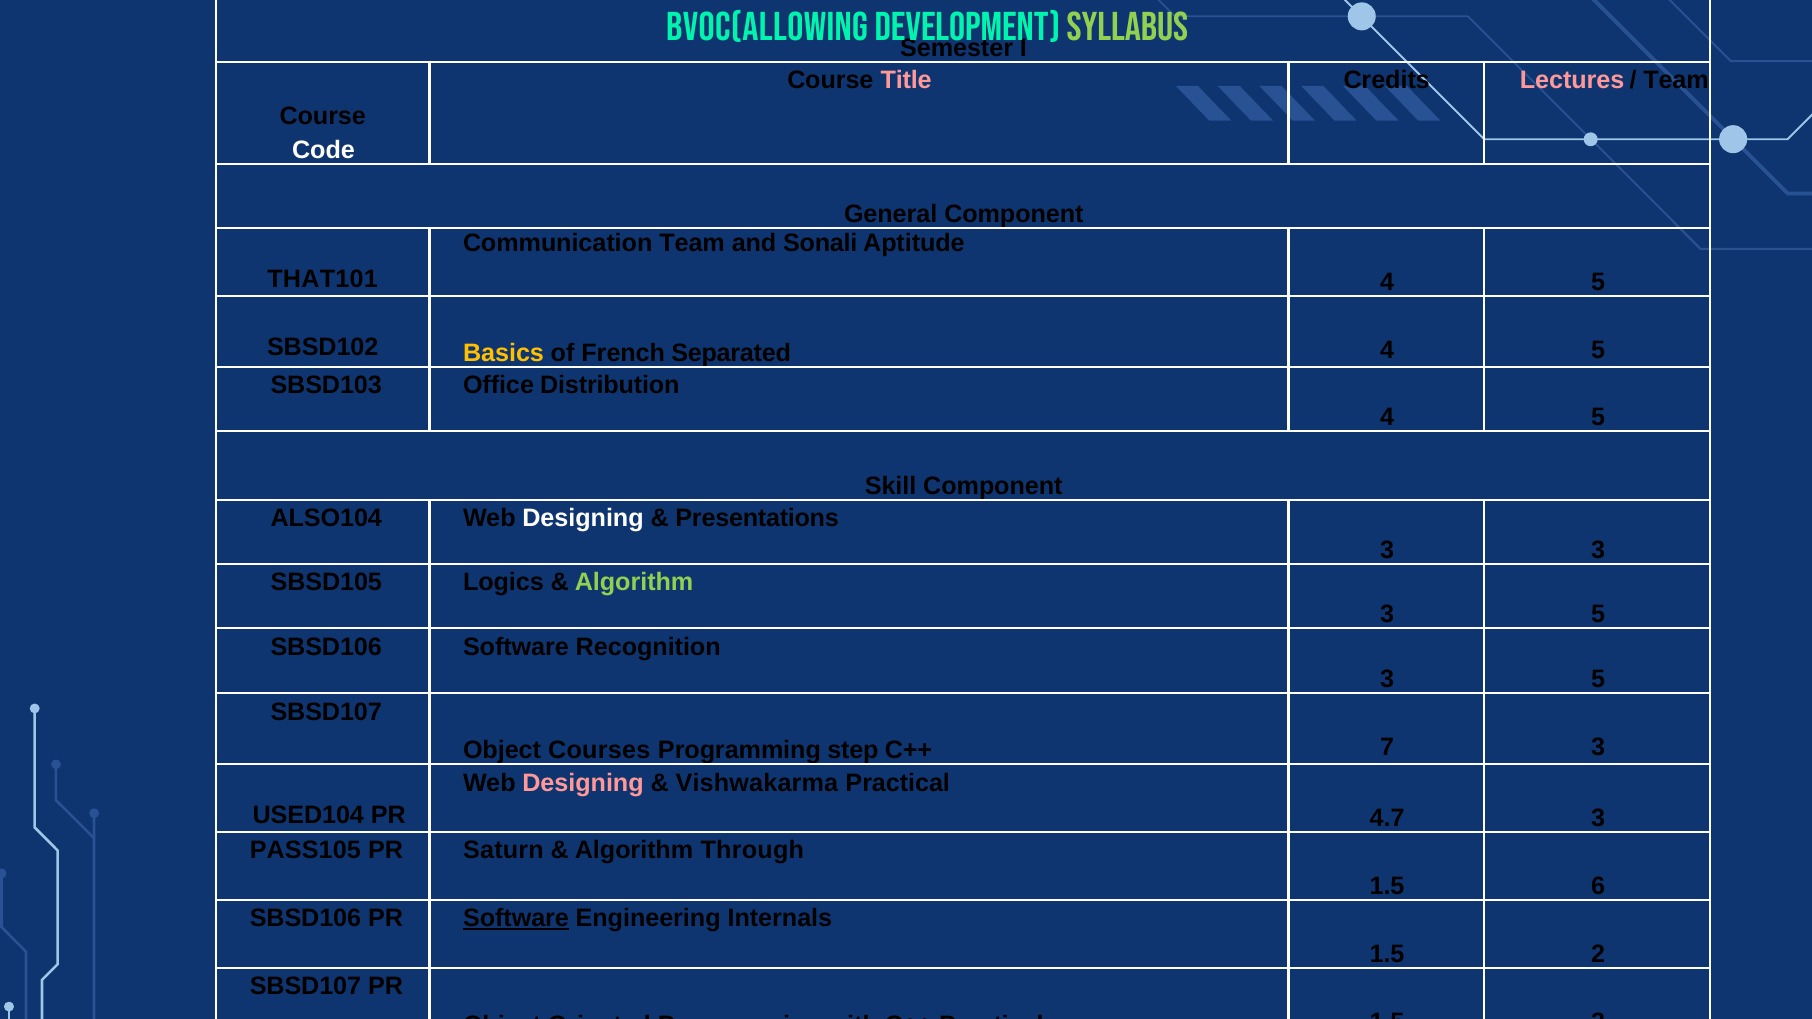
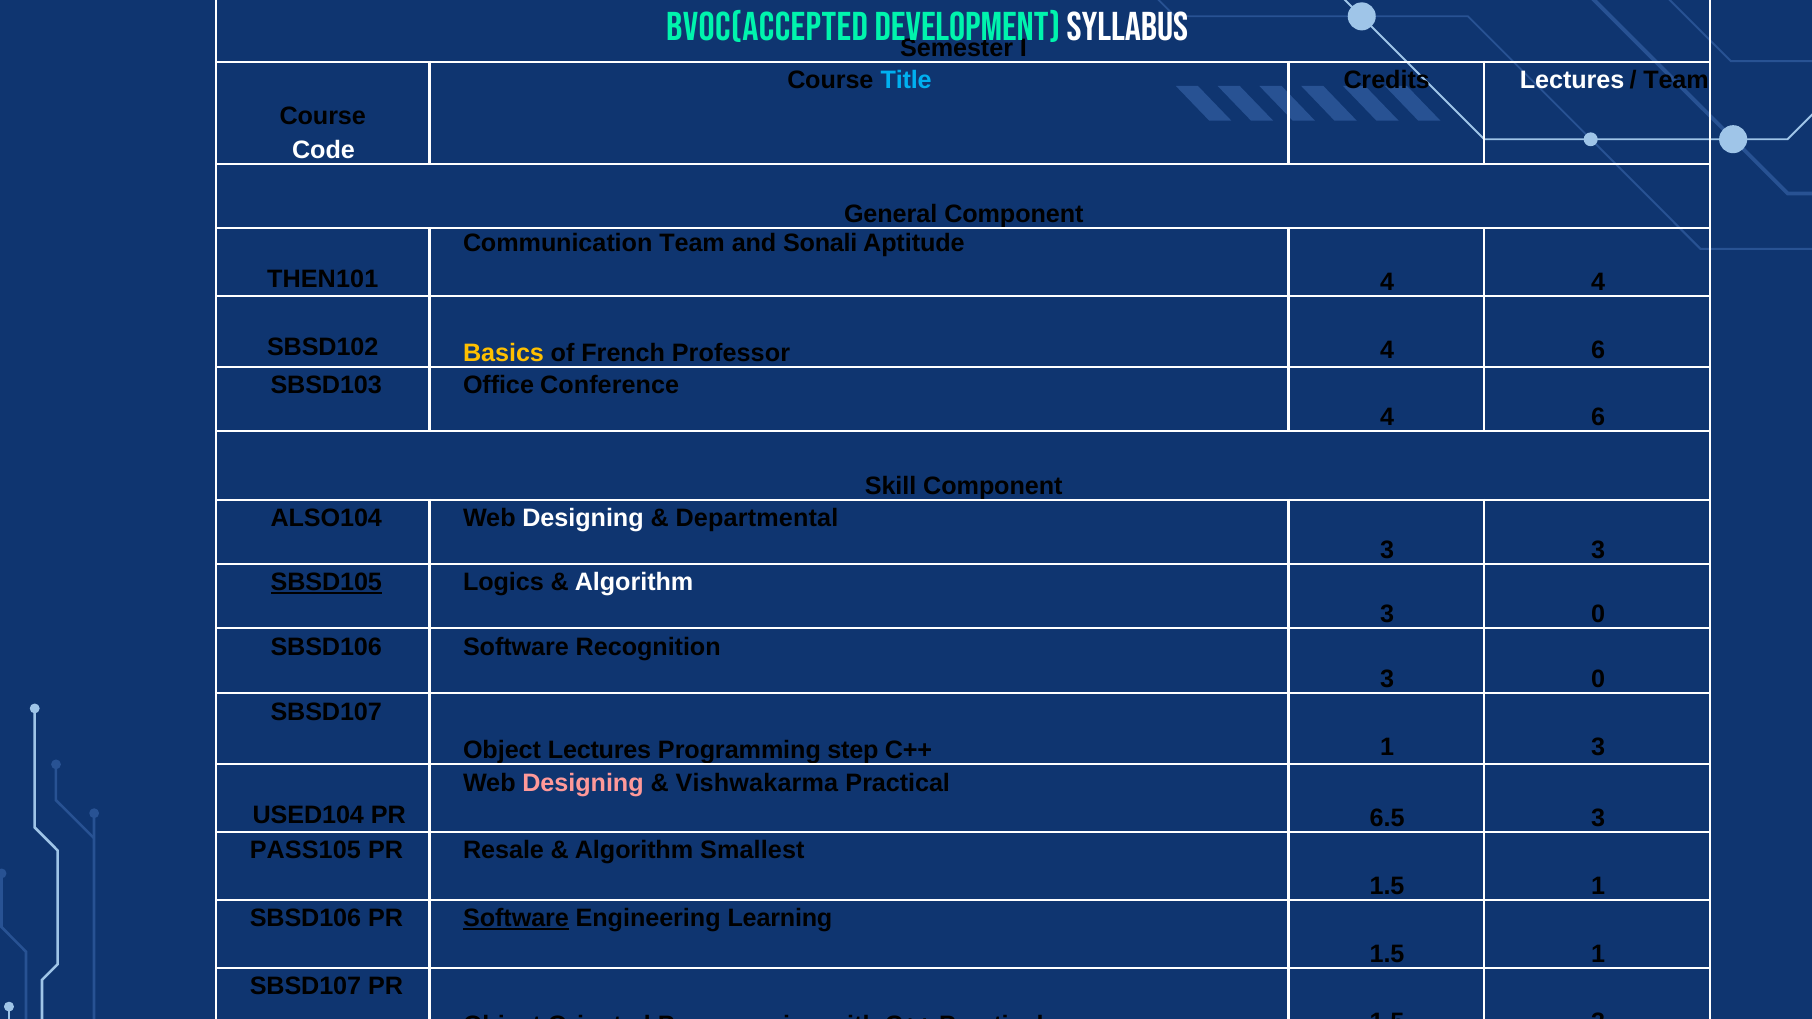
BVOC(ALLOWING: BVOC(ALLOWING -> BVOC(ACCEPTED
SYLLABUS colour: light green -> white
Title colour: pink -> light blue
Lectures at (1572, 80) colour: pink -> white
THAT101: THAT101 -> THEN101
5 at (1598, 282): 5 -> 4
Separated: Separated -> Professor
5 at (1598, 350): 5 -> 6
Distribution: Distribution -> Conference
5 at (1598, 418): 5 -> 6
Presentations: Presentations -> Departmental
SBSD105 underline: none -> present
Algorithm at (634, 582) colour: light green -> white
5 at (1598, 615): 5 -> 0
5 at (1598, 680): 5 -> 0
Object Courses: Courses -> Lectures
C++ 7: 7 -> 1
4.7: 4.7 -> 6.5
Saturn: Saturn -> Resale
Through: Through -> Smallest
6 at (1598, 886): 6 -> 1
Internals: Internals -> Learning
2 at (1598, 954): 2 -> 1
